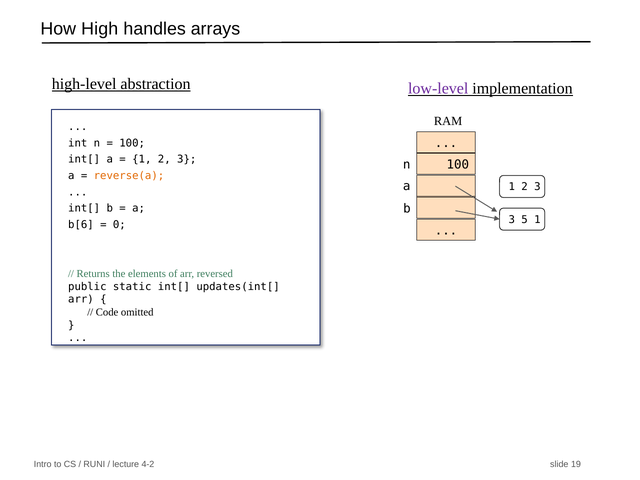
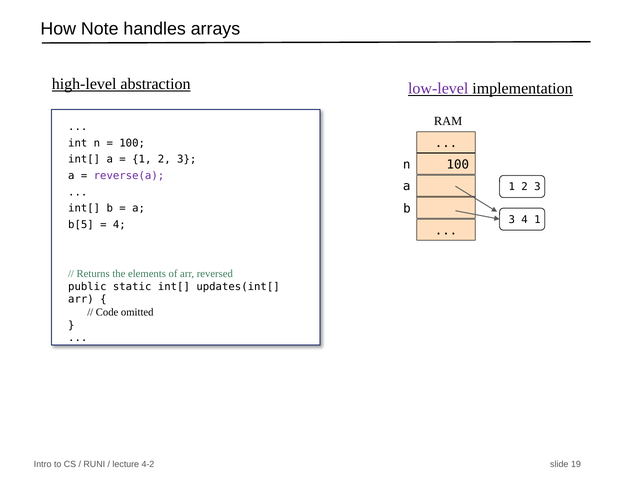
High: High -> Note
reverse(a colour: orange -> purple
3 5: 5 -> 4
b[6: b[6 -> b[5
0 at (119, 225): 0 -> 4
